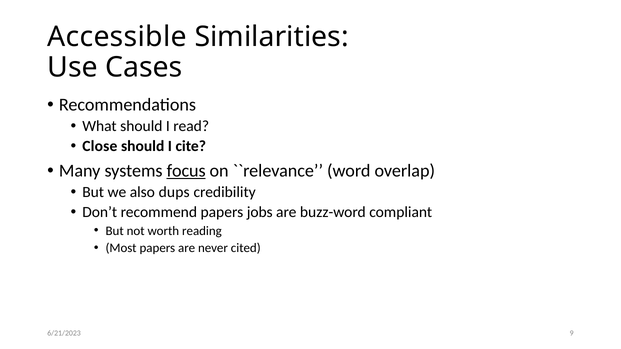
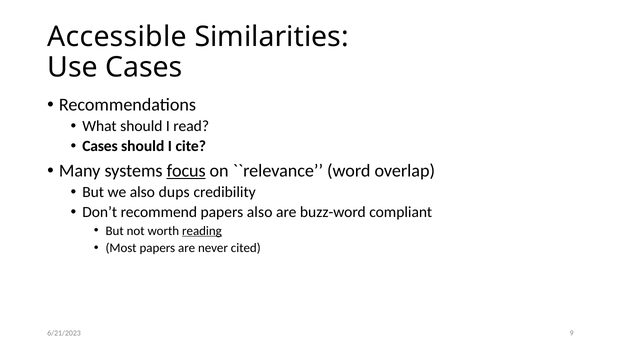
Close at (100, 146): Close -> Cases
papers jobs: jobs -> also
reading underline: none -> present
